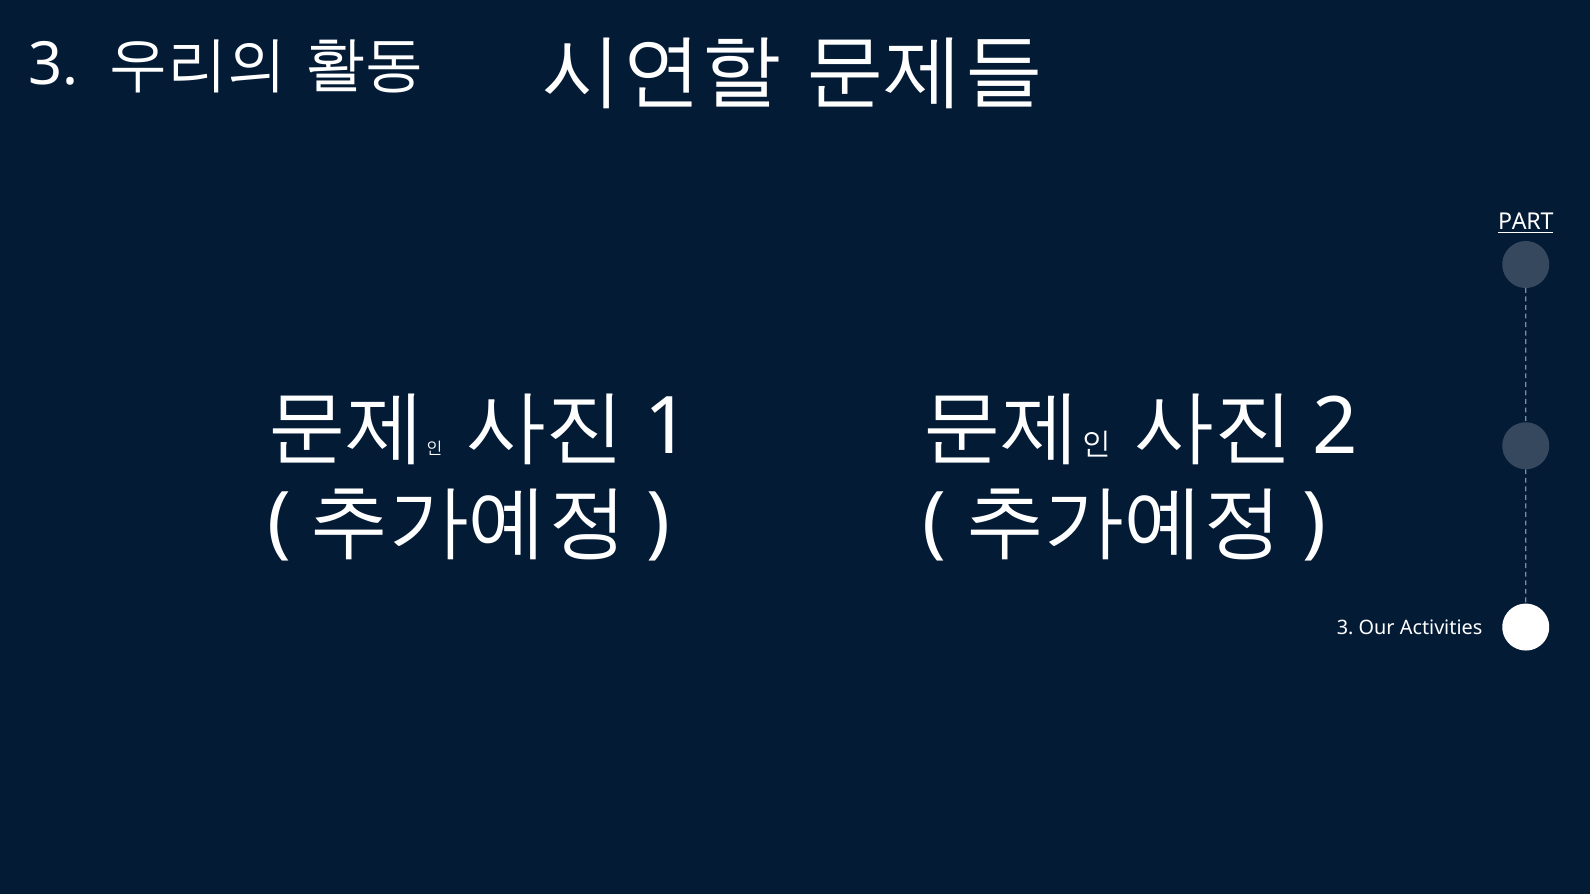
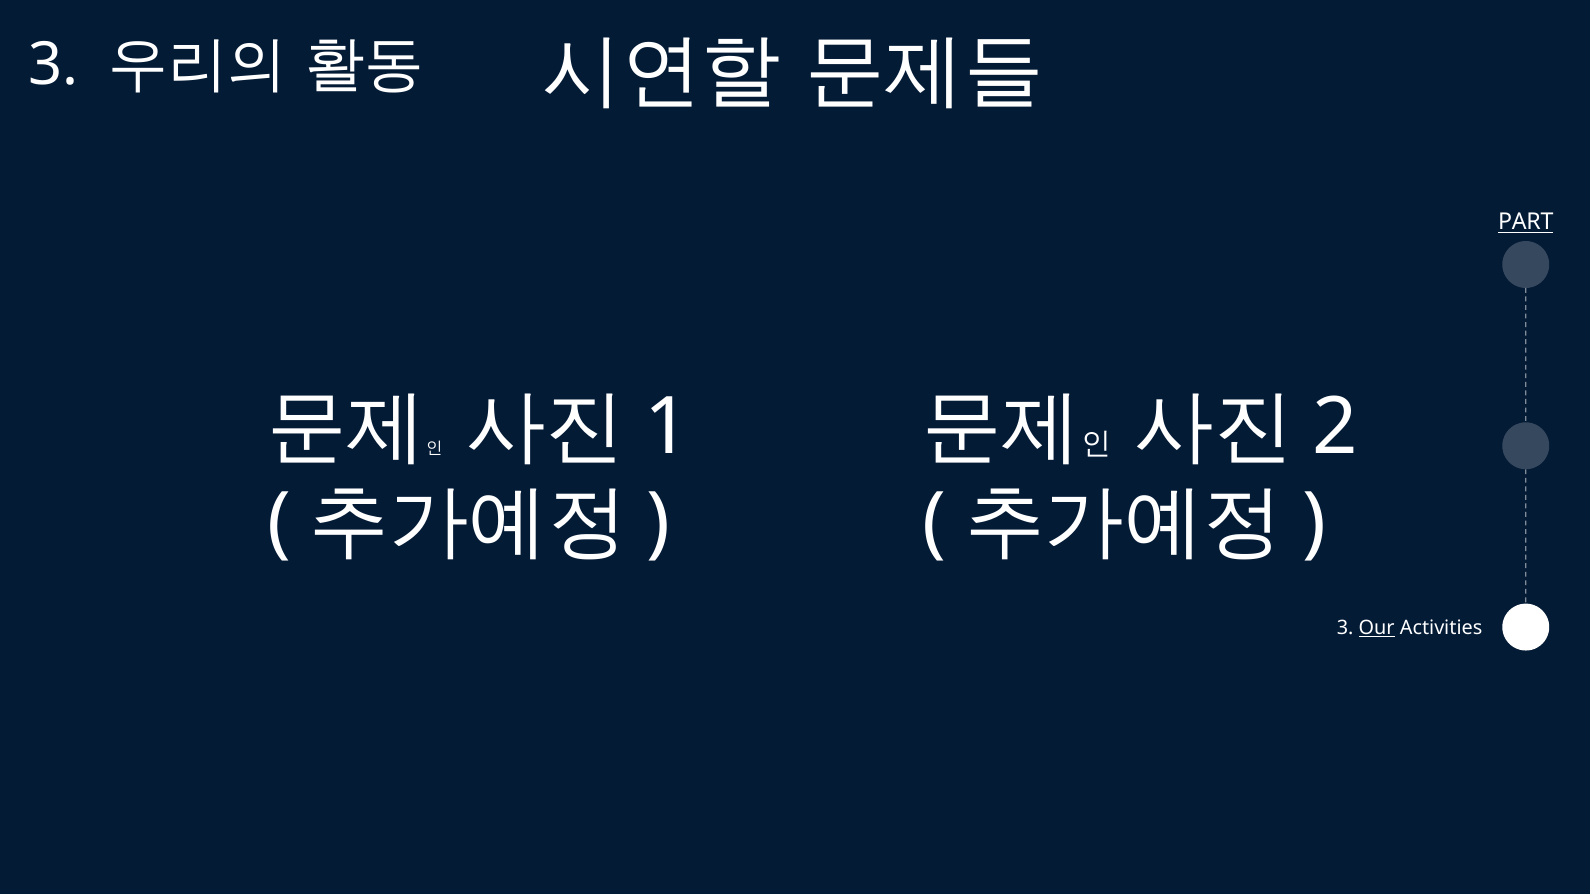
Our underline: none -> present
